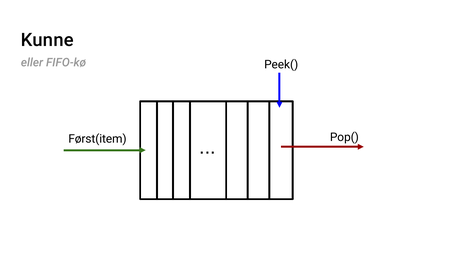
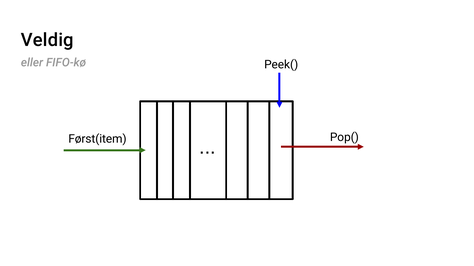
Kunne: Kunne -> Veldig
